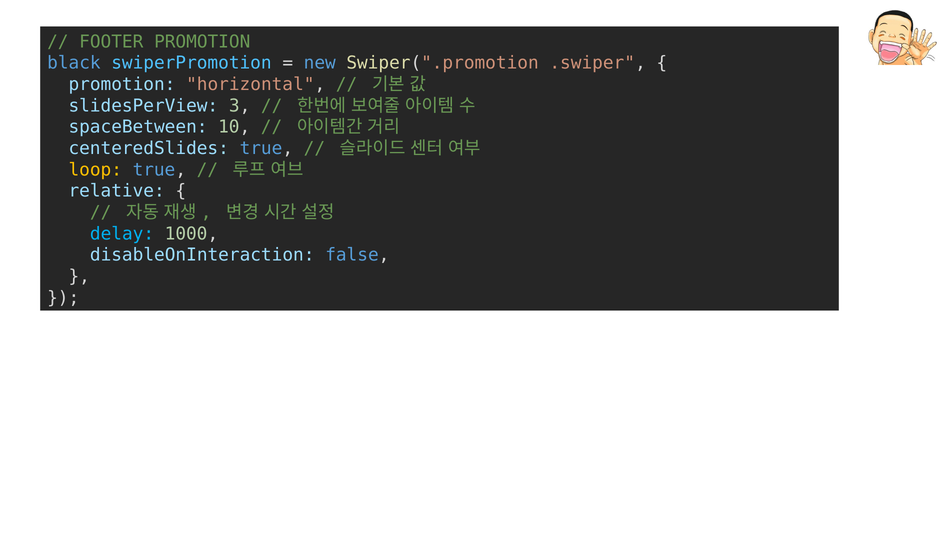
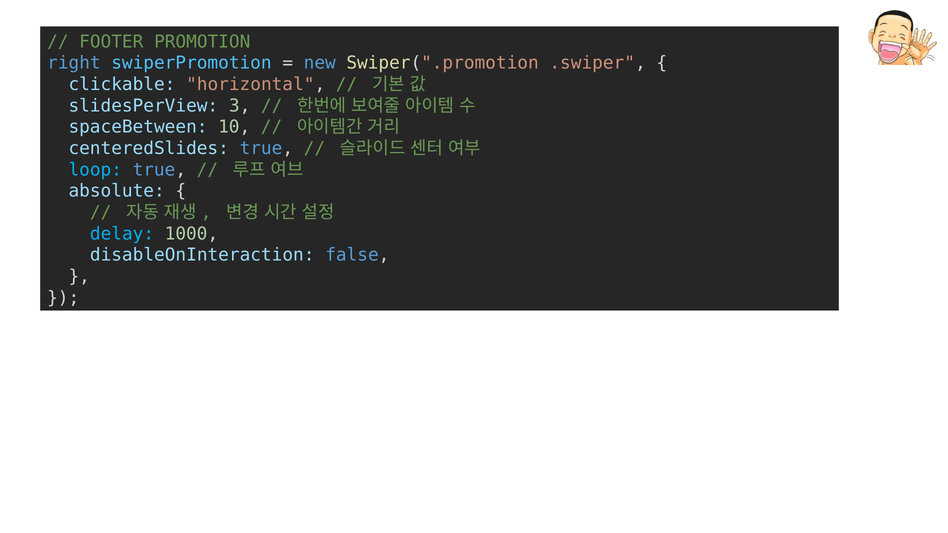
black: black -> right
promotion at (122, 84): promotion -> clickable
loop colour: yellow -> light blue
relative: relative -> absolute
